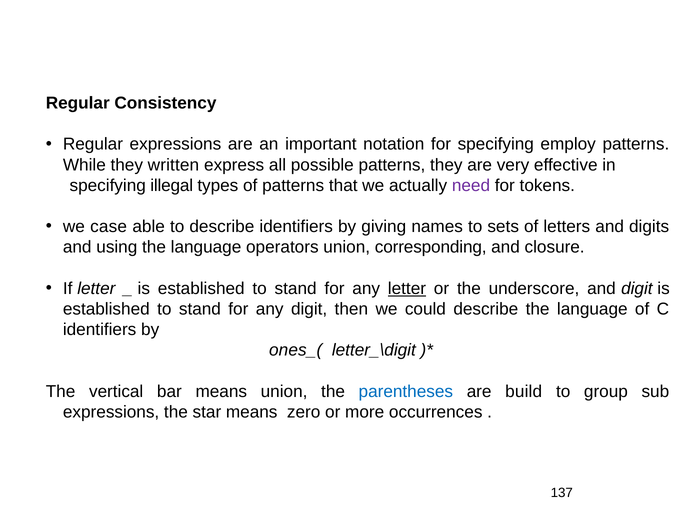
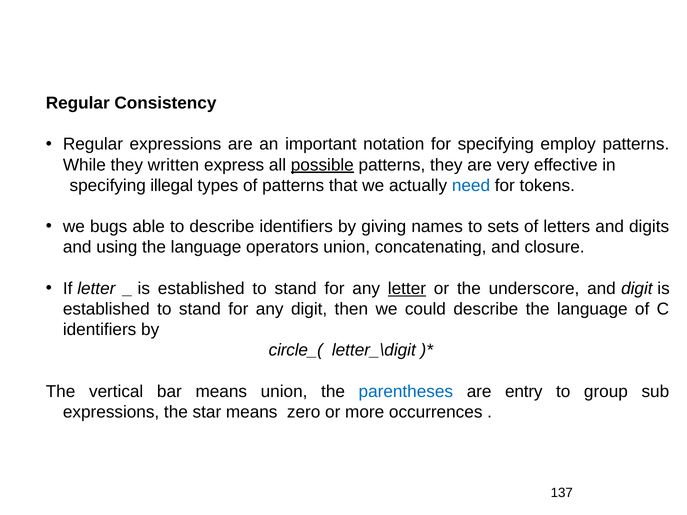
possible underline: none -> present
need colour: purple -> blue
case: case -> bugs
corresponding: corresponding -> concatenating
ones_(: ones_( -> circle_(
build: build -> entry
